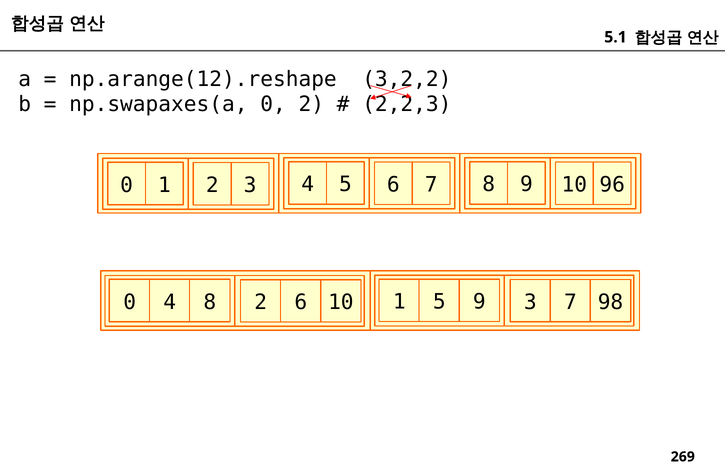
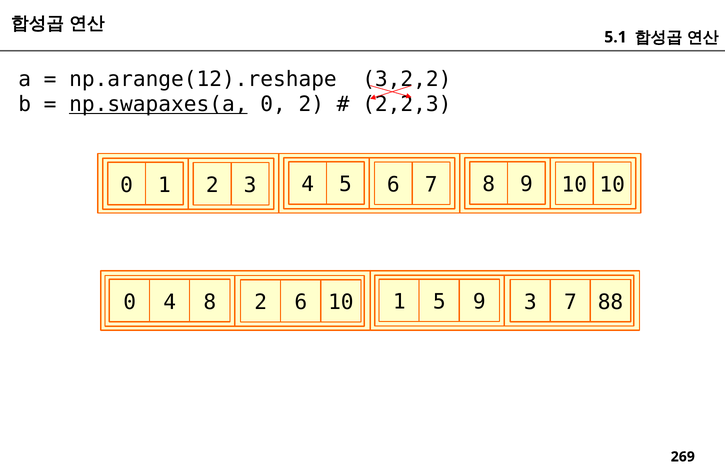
np.swapaxes(a underline: none -> present
10 96: 96 -> 10
98: 98 -> 88
